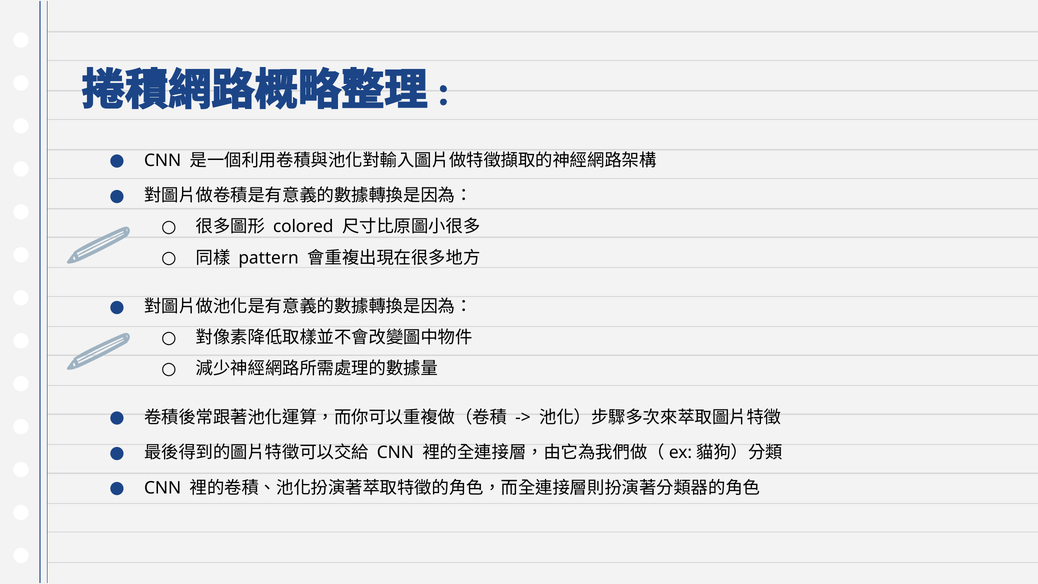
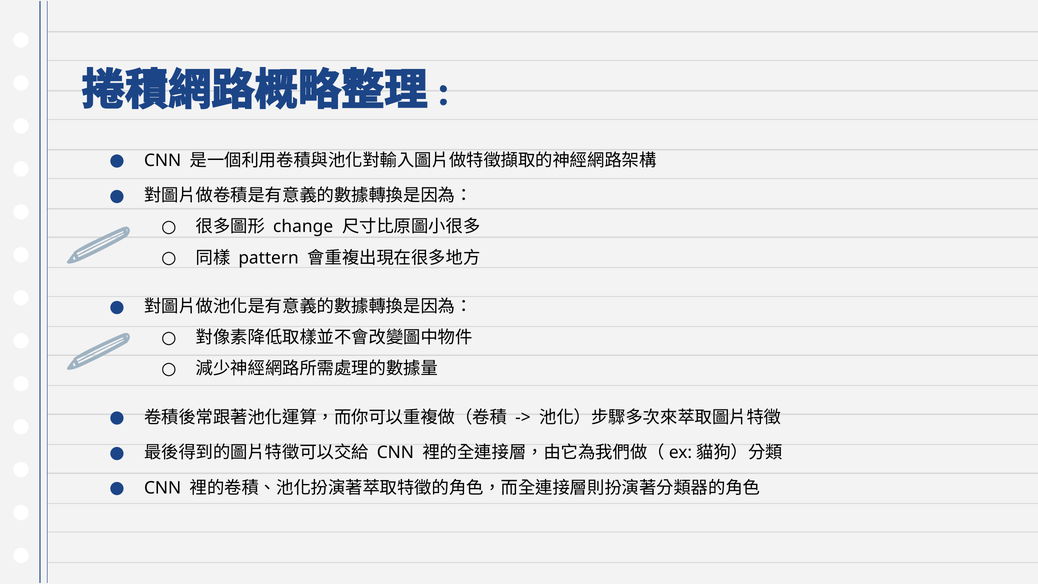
colored: colored -> change
